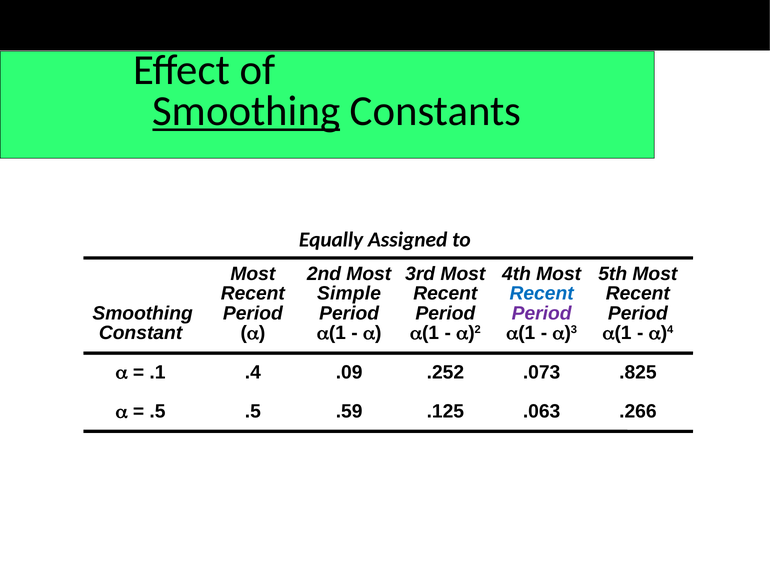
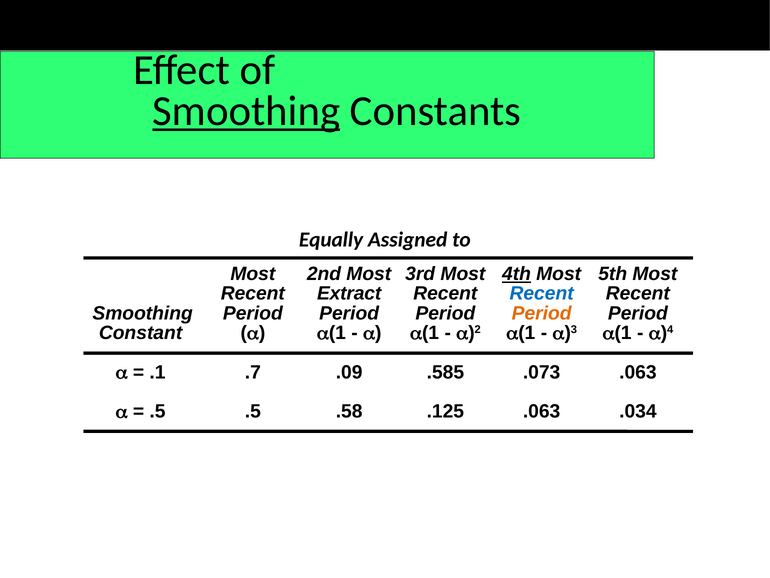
4th underline: none -> present
Simple: Simple -> Extract
Period at (542, 313) colour: purple -> orange
.4: .4 -> .7
.252: .252 -> .585
.073 .825: .825 -> .063
.59: .59 -> .58
.266: .266 -> .034
